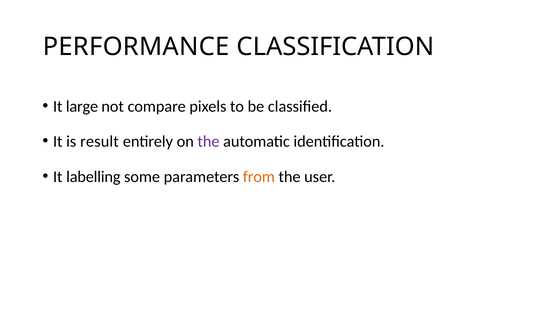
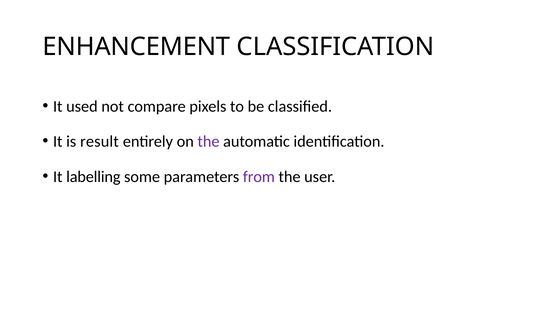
PERFORMANCE: PERFORMANCE -> ENHANCEMENT
large: large -> used
from colour: orange -> purple
